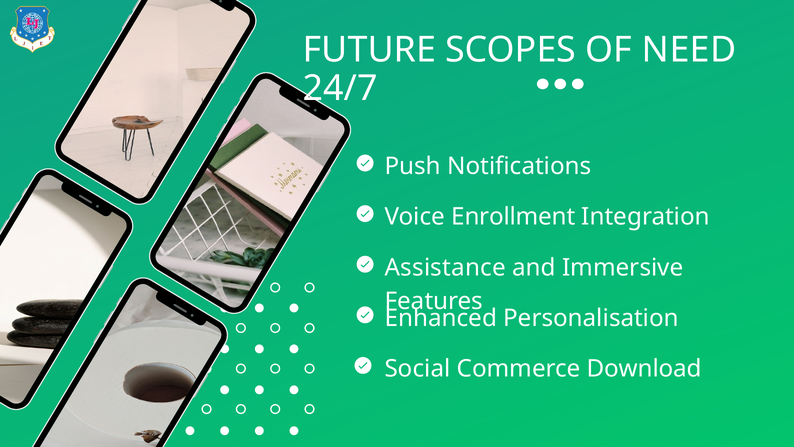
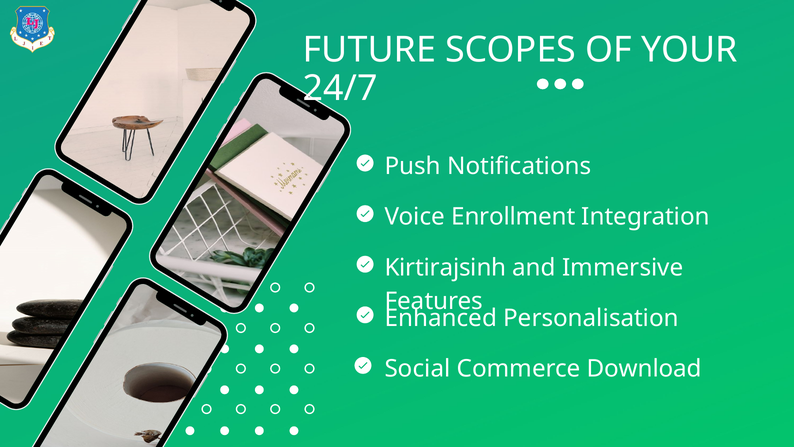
NEED: NEED -> YOUR
Assistance: Assistance -> Kirtirajsinh
